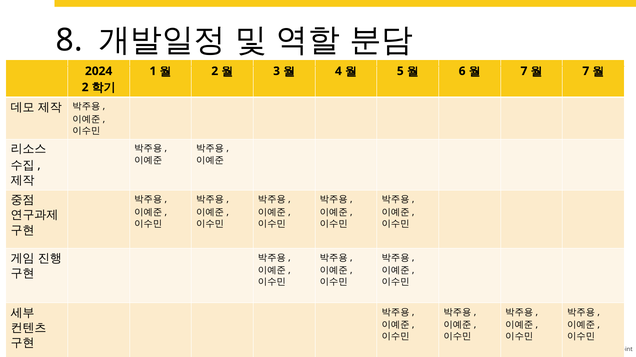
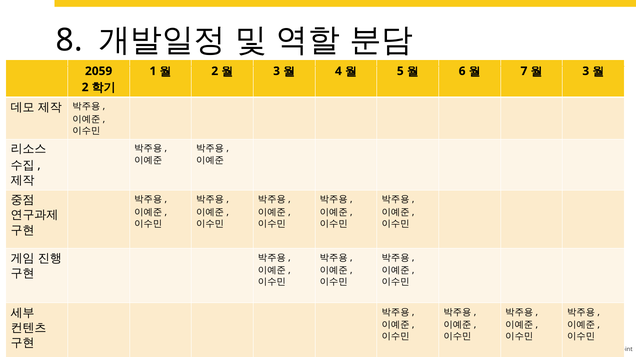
2024: 2024 -> 2059
7 at (586, 71): 7 -> 3
